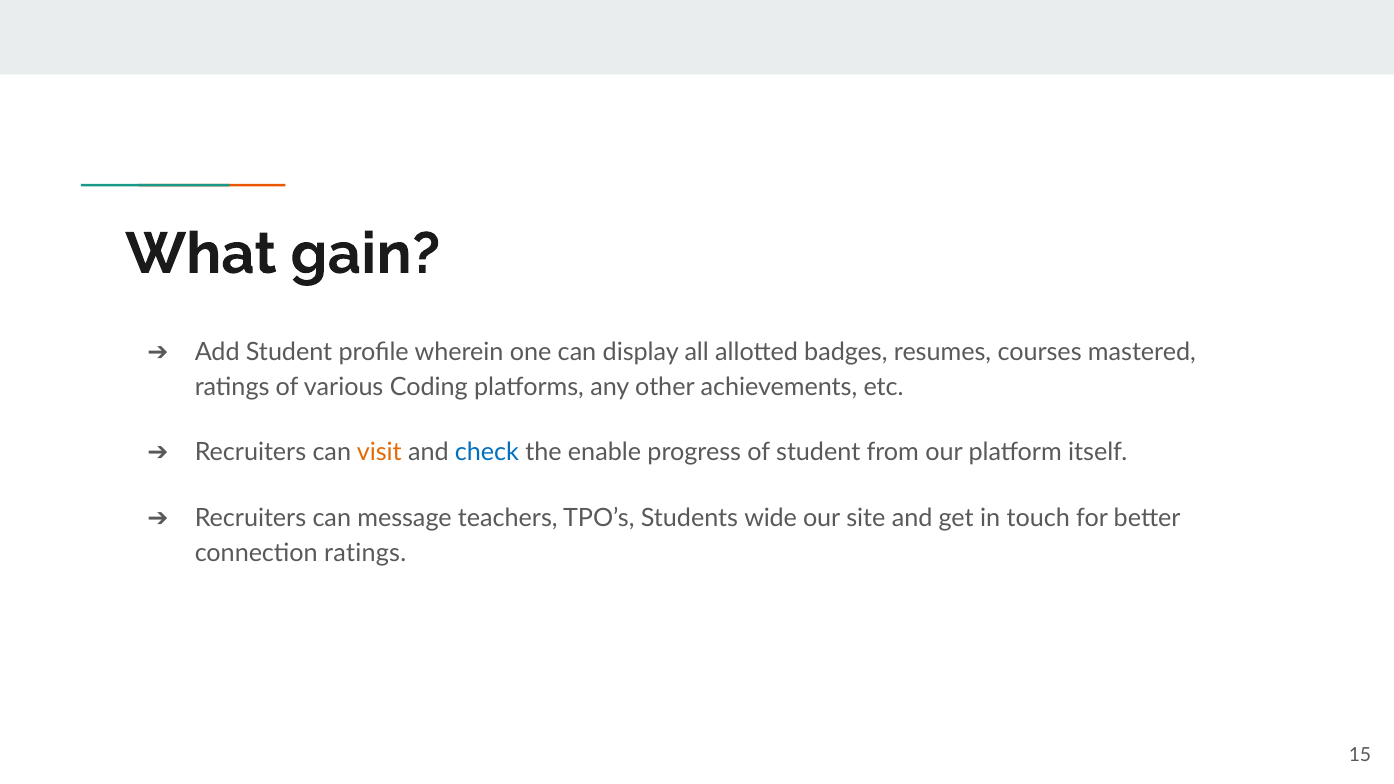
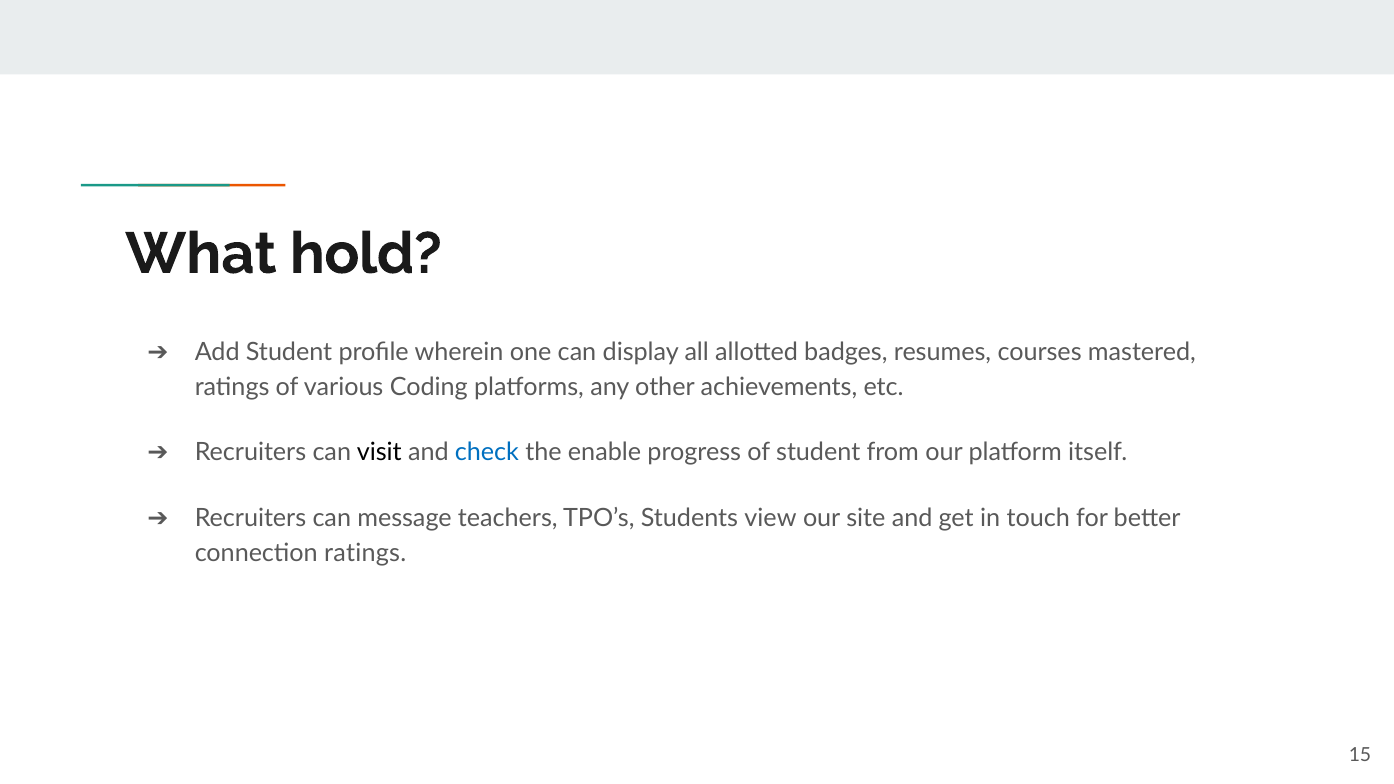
gain: gain -> hold
visit colour: orange -> black
wide: wide -> view
